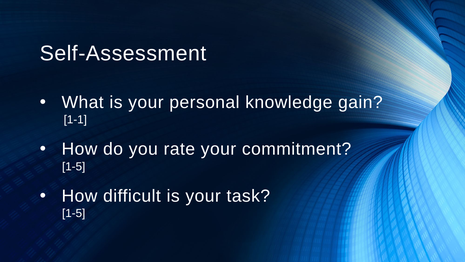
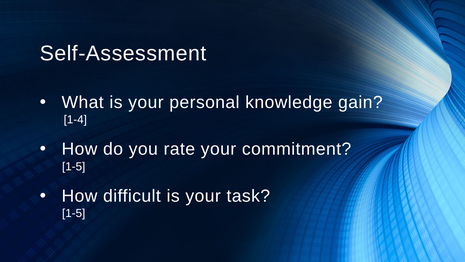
1-1: 1-1 -> 1-4
